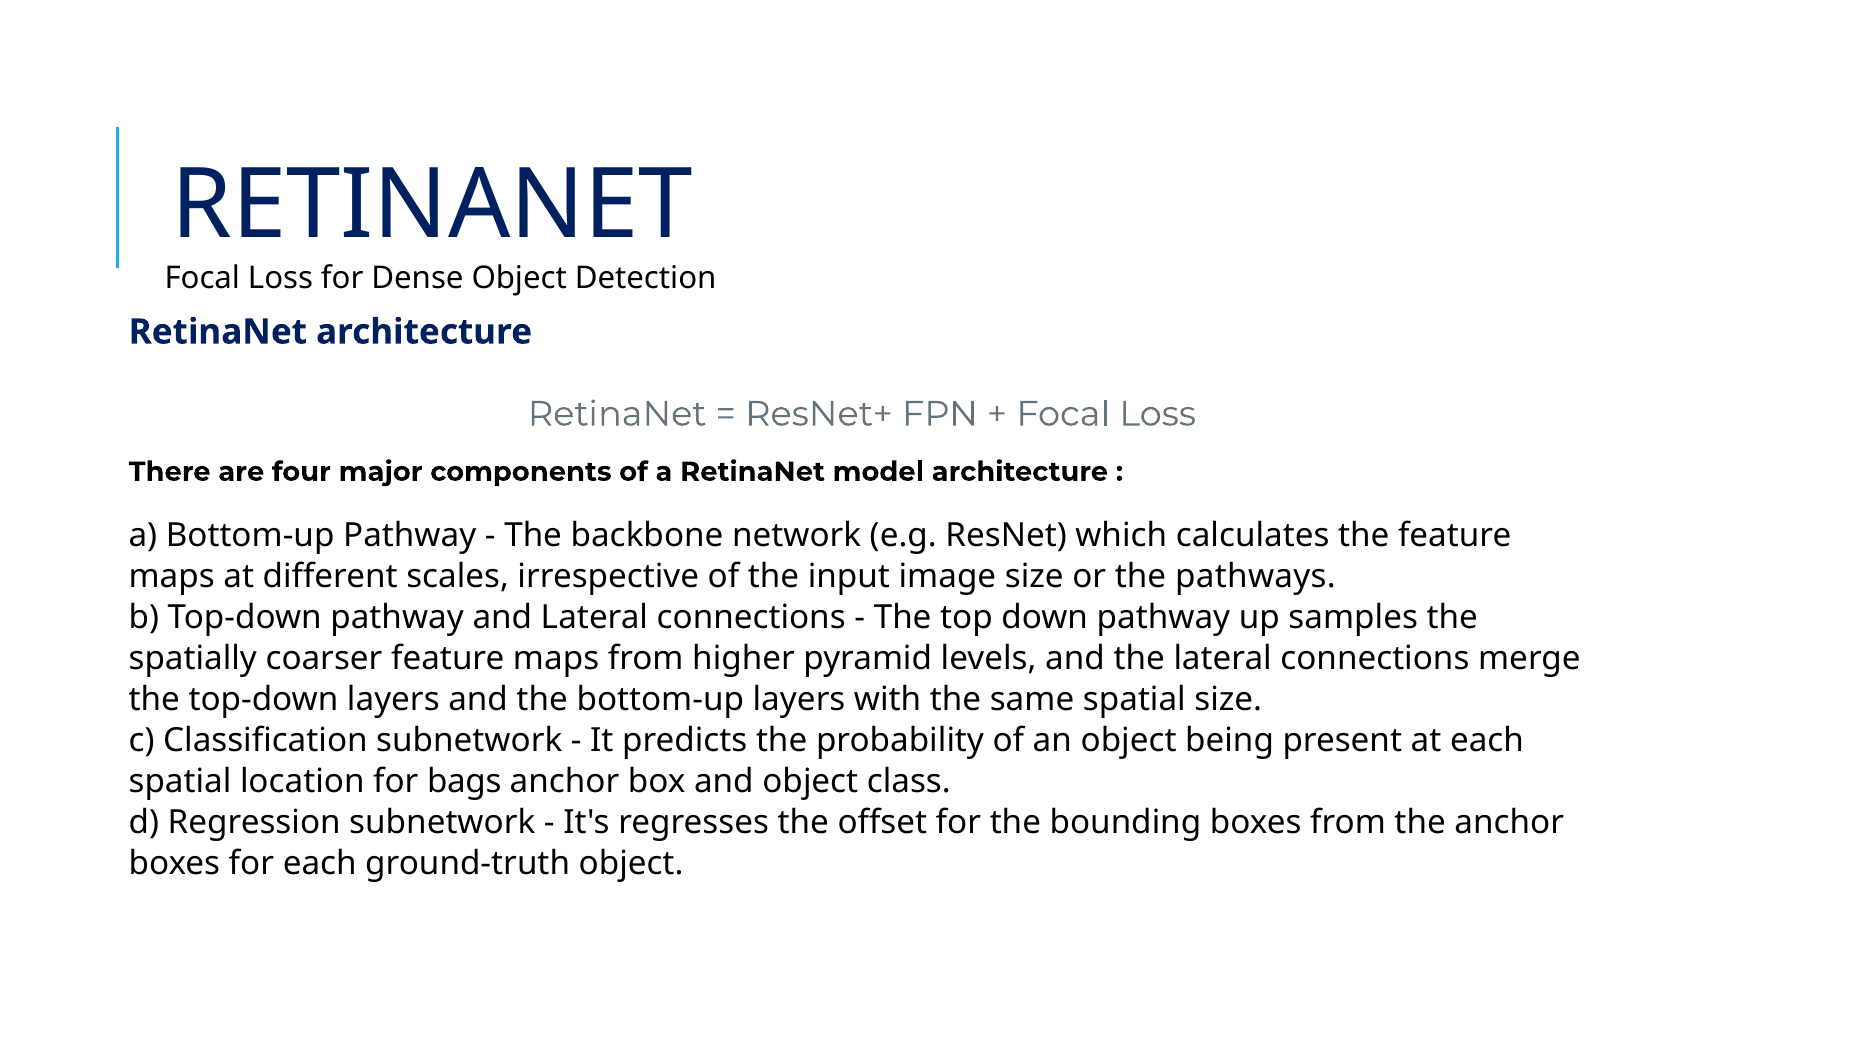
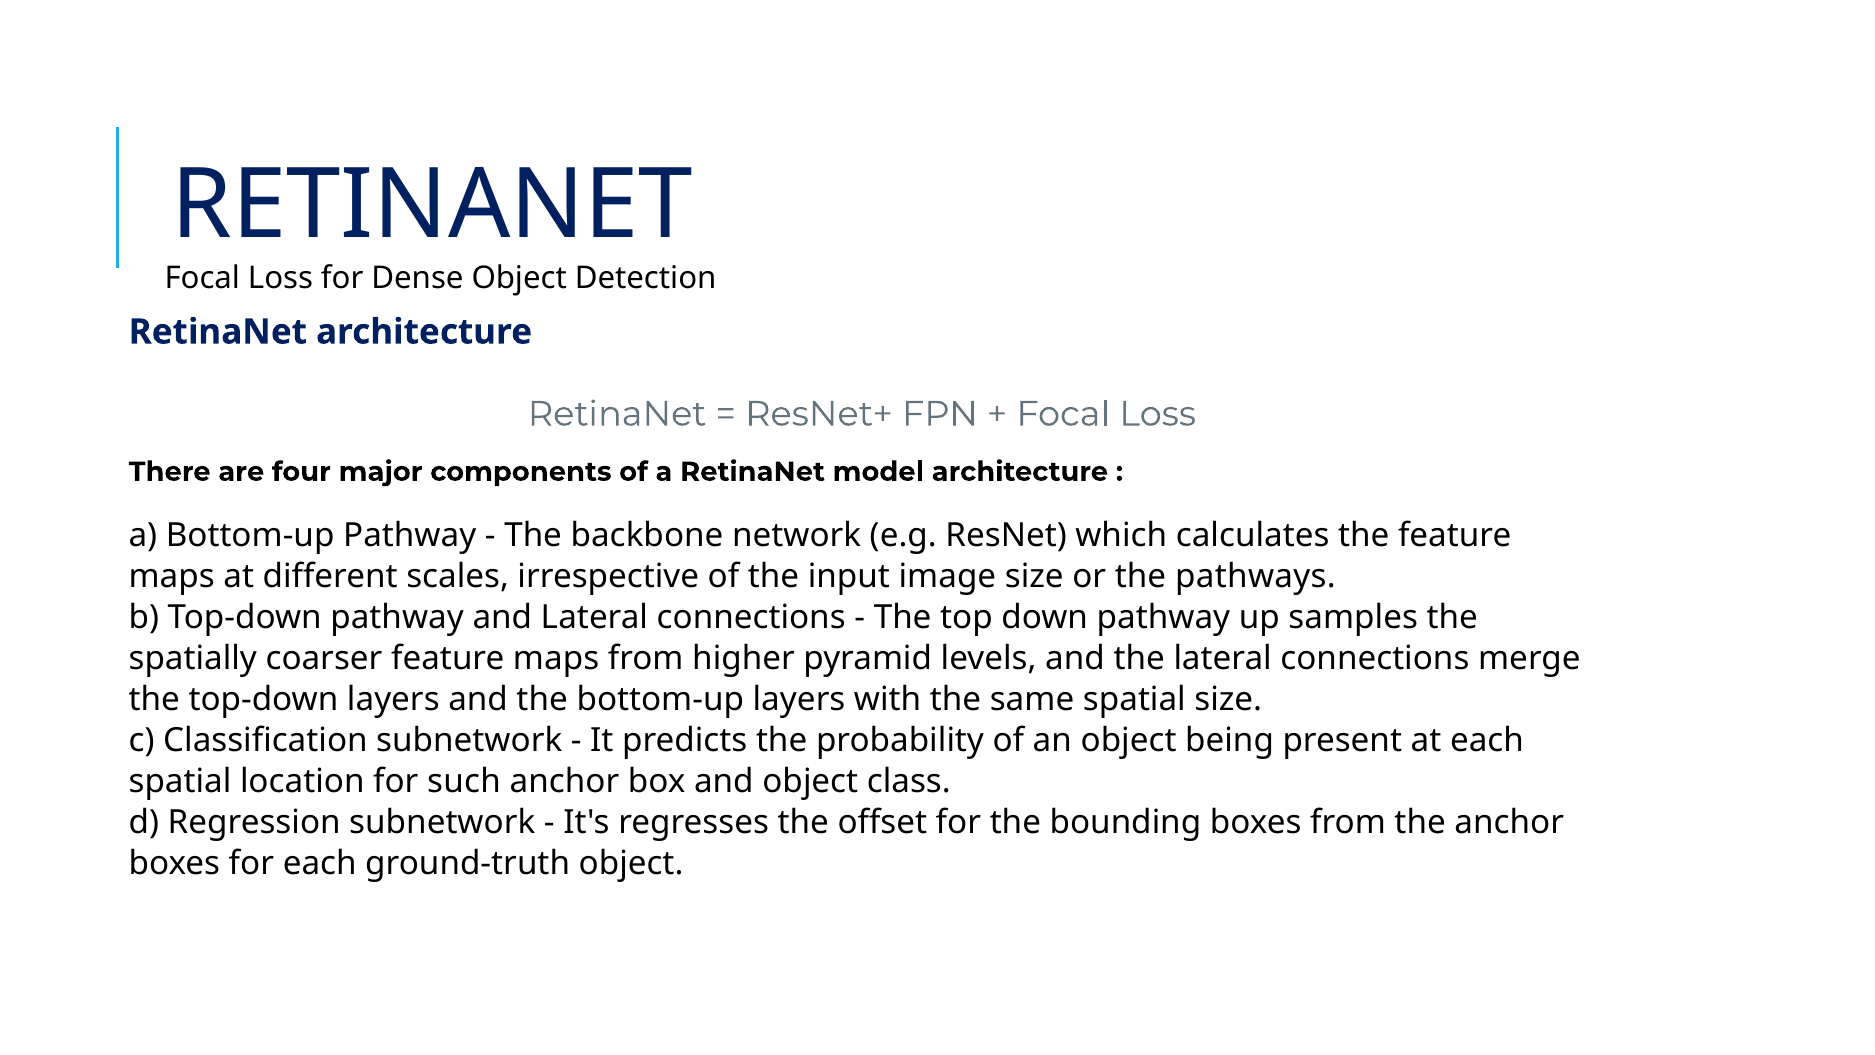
bags: bags -> such
